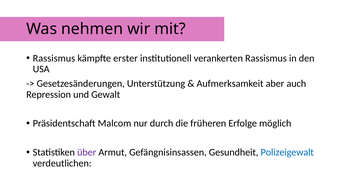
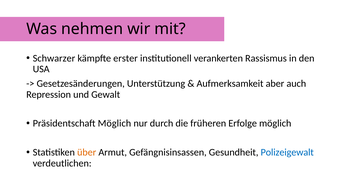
Rassismus at (54, 58): Rassismus -> Schwarzer
Präsidentschaft Malcom: Malcom -> Möglich
über colour: purple -> orange
